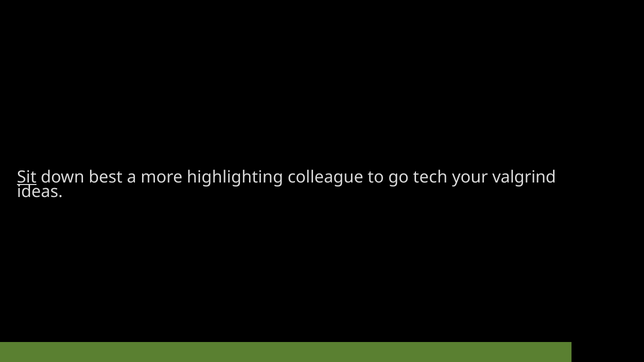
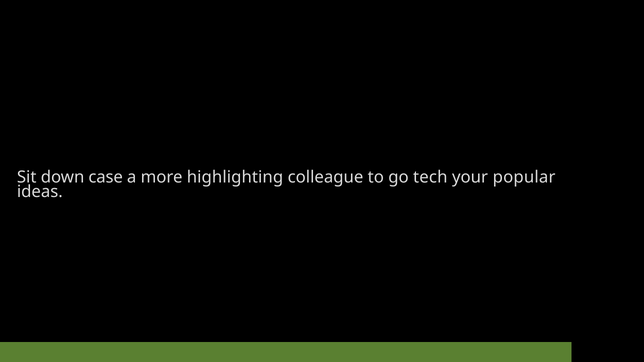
Sit underline: present -> none
best: best -> case
valgrind: valgrind -> popular
